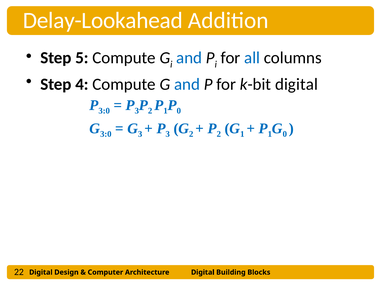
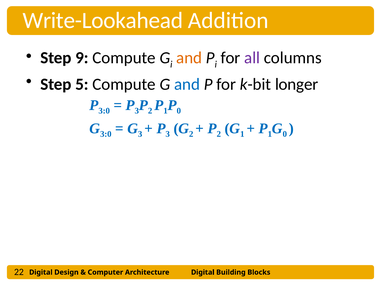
Delay-Lookahead: Delay-Lookahead -> Write-Lookahead
5: 5 -> 9
and at (189, 58) colour: blue -> orange
all colour: blue -> purple
4: 4 -> 5
k-bit digital: digital -> longer
